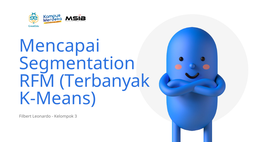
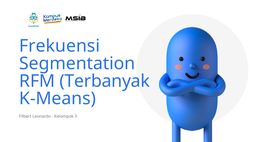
Mencapai: Mencapai -> Frekuensi
